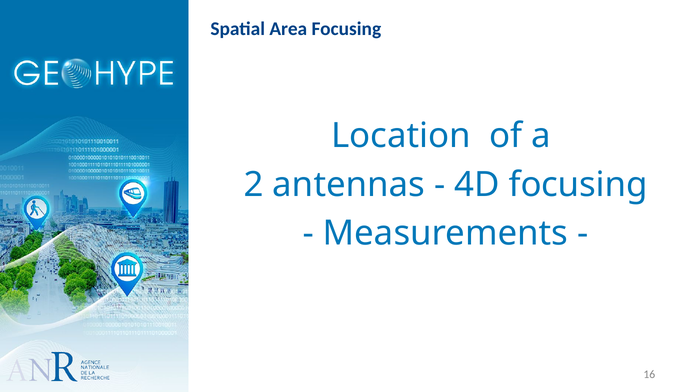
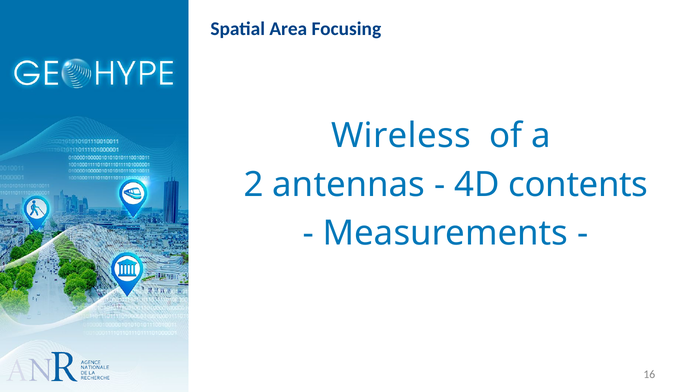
Location: Location -> Wireless
4D focusing: focusing -> contents
